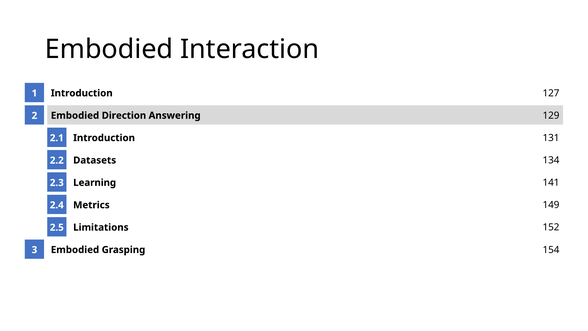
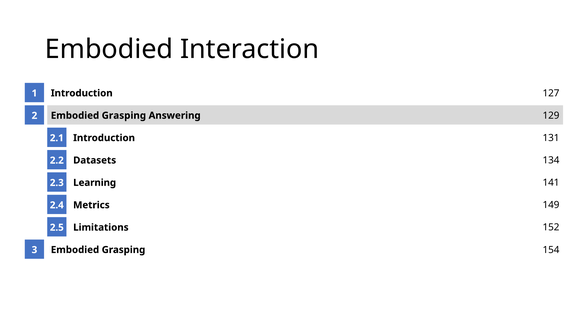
Direction at (124, 115): Direction -> Grasping
